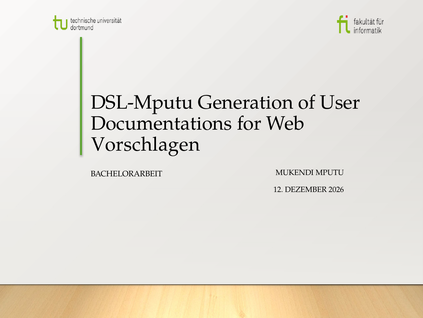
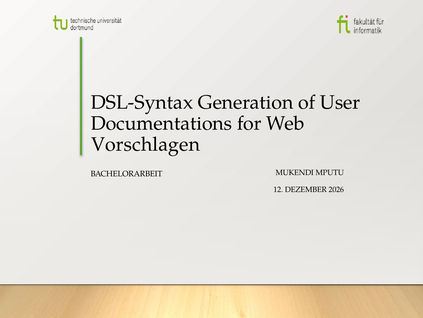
DSL-Mputu: DSL-Mputu -> DSL-Syntax
